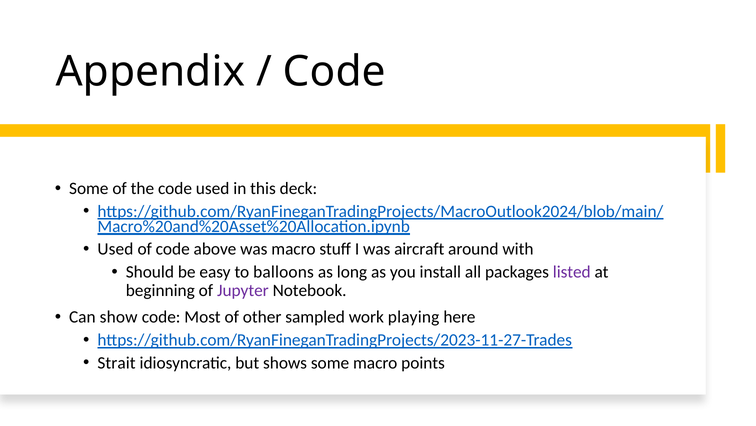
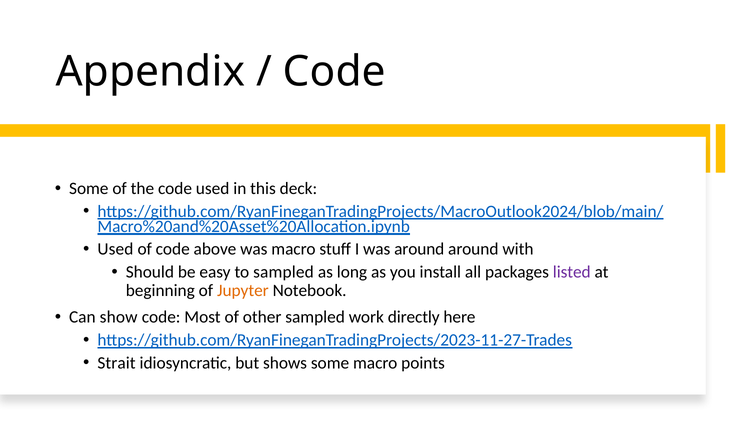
was aircraft: aircraft -> around
to balloons: balloons -> sampled
Jupyter colour: purple -> orange
playing: playing -> directly
